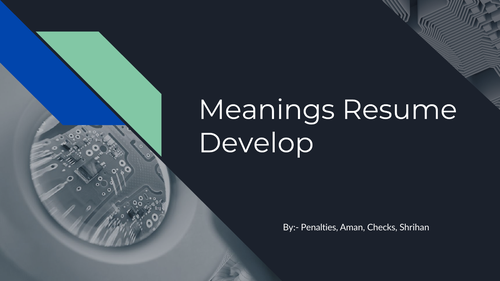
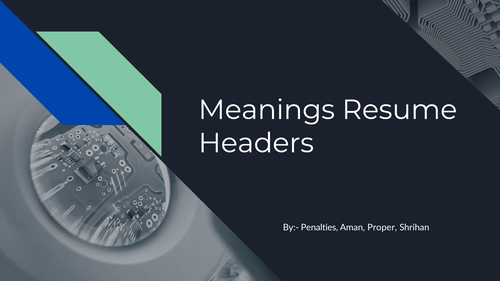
Develop: Develop -> Headers
Checks: Checks -> Proper
